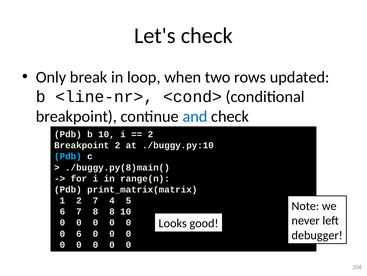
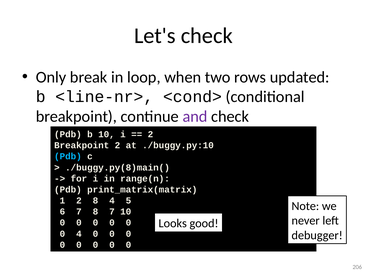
and colour: blue -> purple
2 7: 7 -> 8
8 8: 8 -> 7
0 6: 6 -> 4
